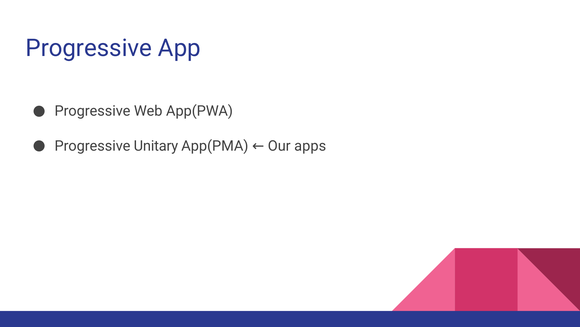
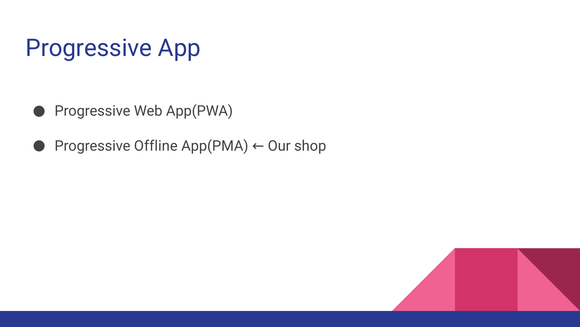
Unitary: Unitary -> Offline
apps: apps -> shop
